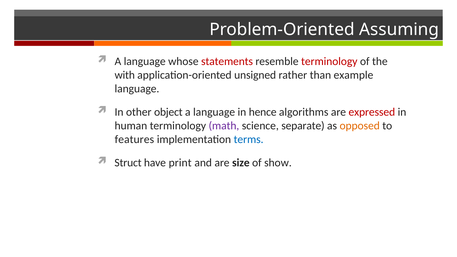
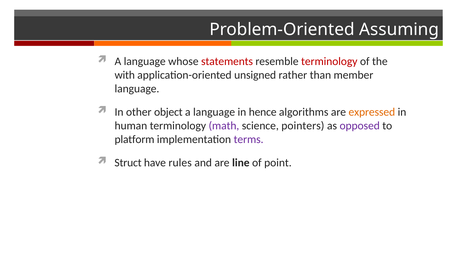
example: example -> member
expressed colour: red -> orange
separate: separate -> pointers
opposed colour: orange -> purple
features: features -> platform
terms colour: blue -> purple
print: print -> rules
size: size -> line
show: show -> point
